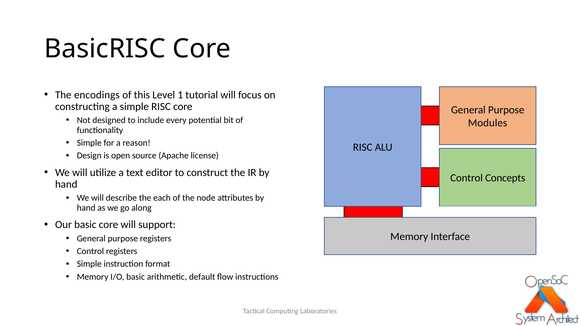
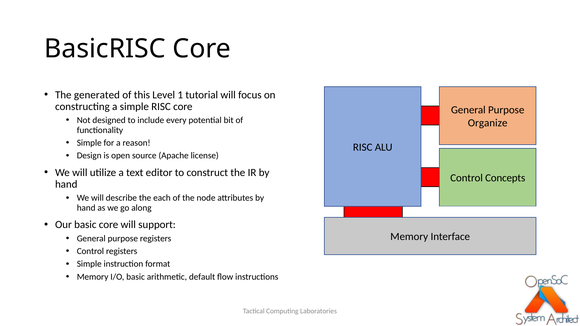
encodings: encodings -> generated
Modules: Modules -> Organize
